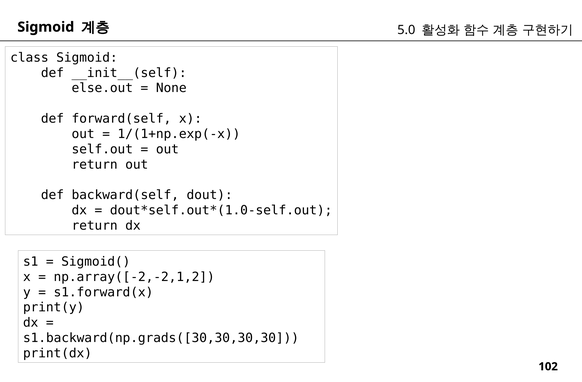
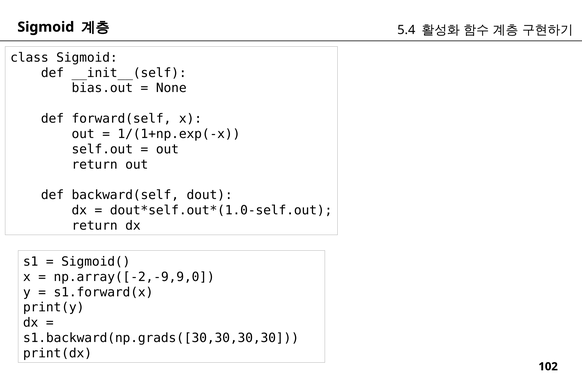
5.0: 5.0 -> 5.4
else.out: else.out -> bias.out
np.array([-2,-2,1,2: np.array([-2,-2,1,2 -> np.array([-2,-9,9,0
